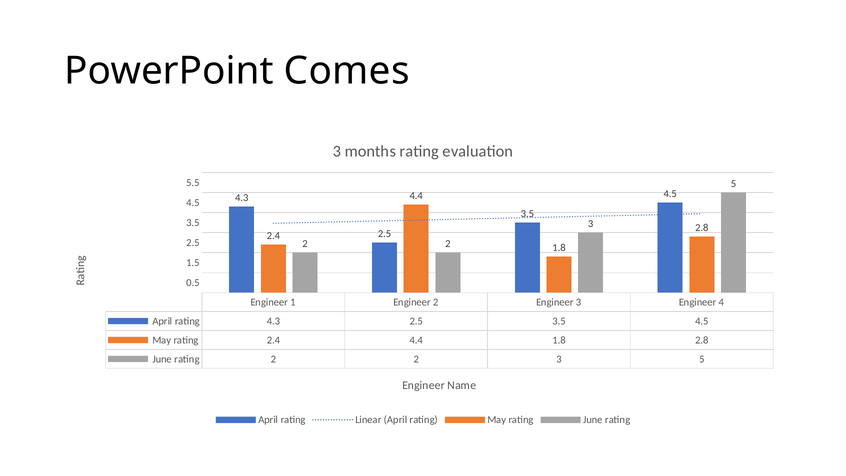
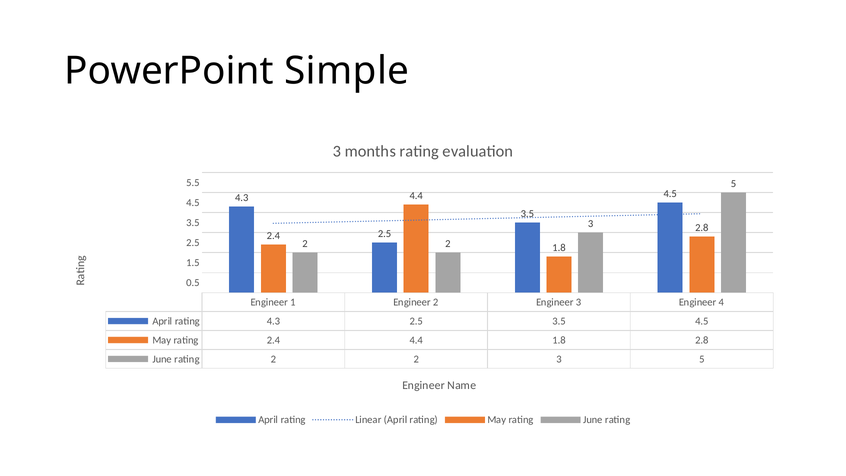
Comes: Comes -> Simple
